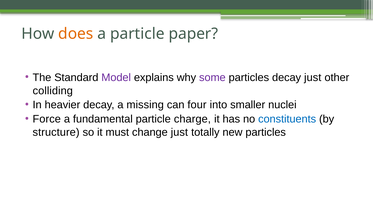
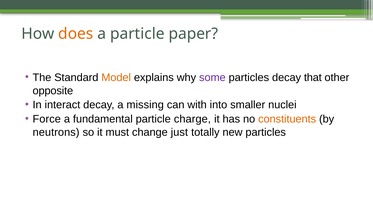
Model colour: purple -> orange
decay just: just -> that
colliding: colliding -> opposite
heavier: heavier -> interact
four: four -> with
constituents colour: blue -> orange
structure: structure -> neutrons
